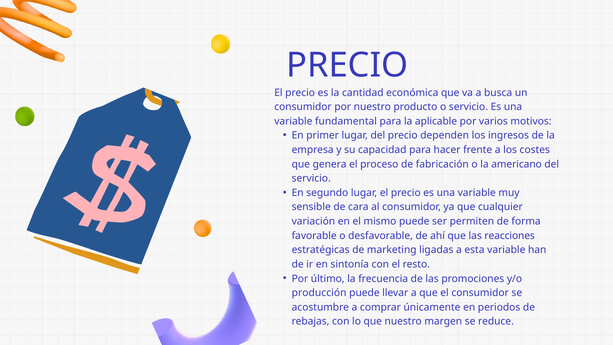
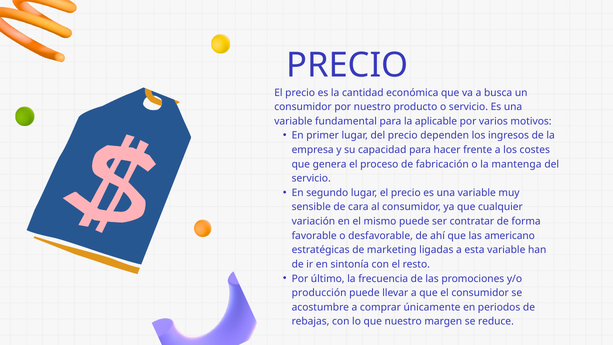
americano: americano -> mantenga
permiten: permiten -> contratar
reacciones: reacciones -> americano
